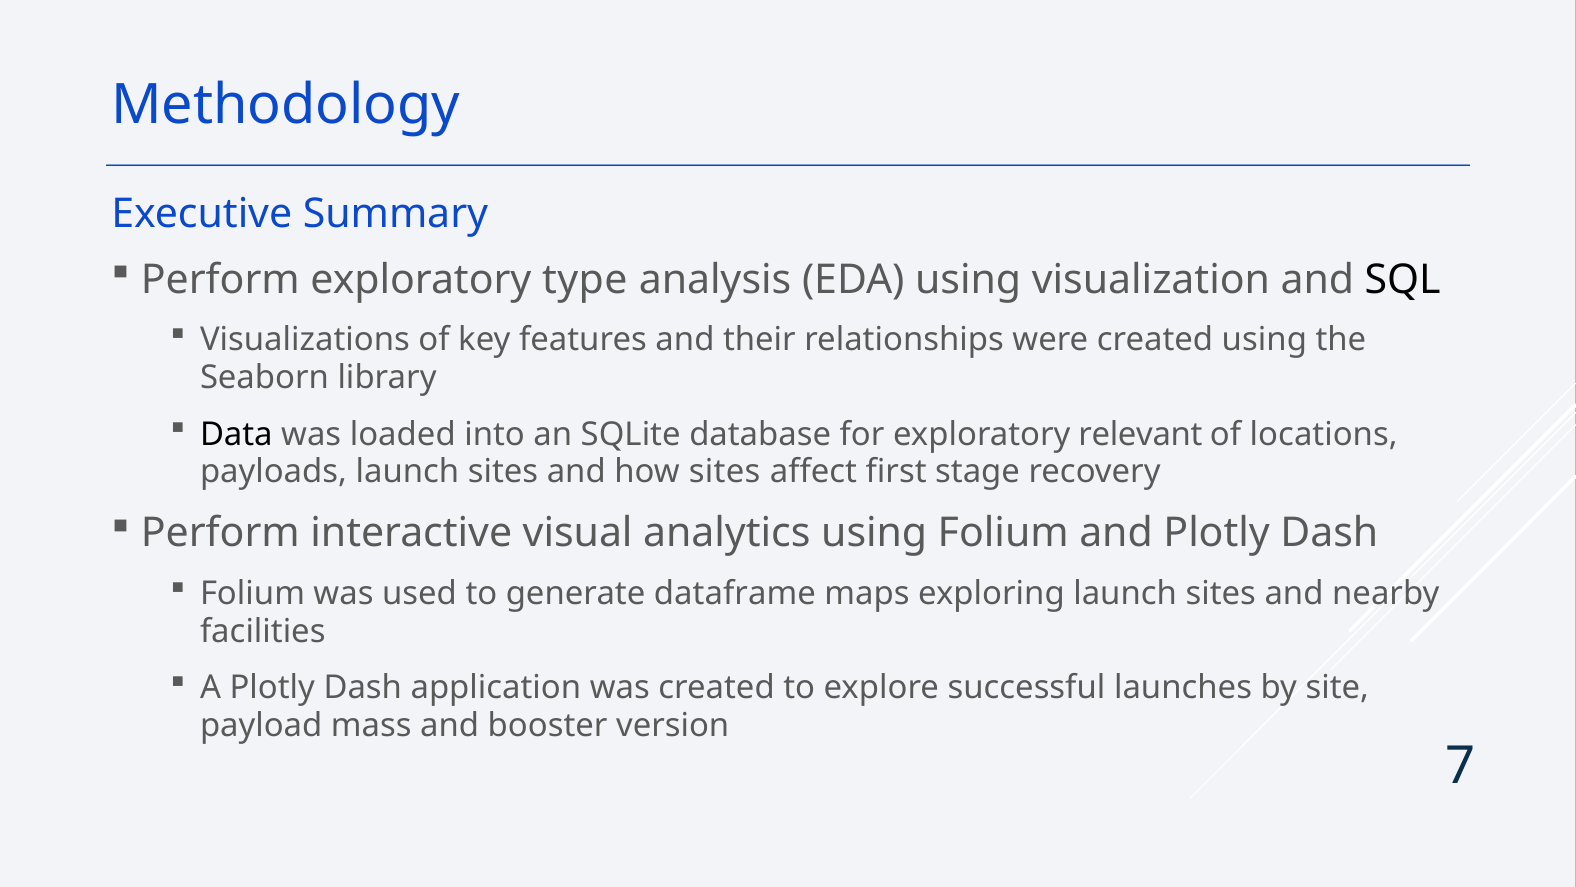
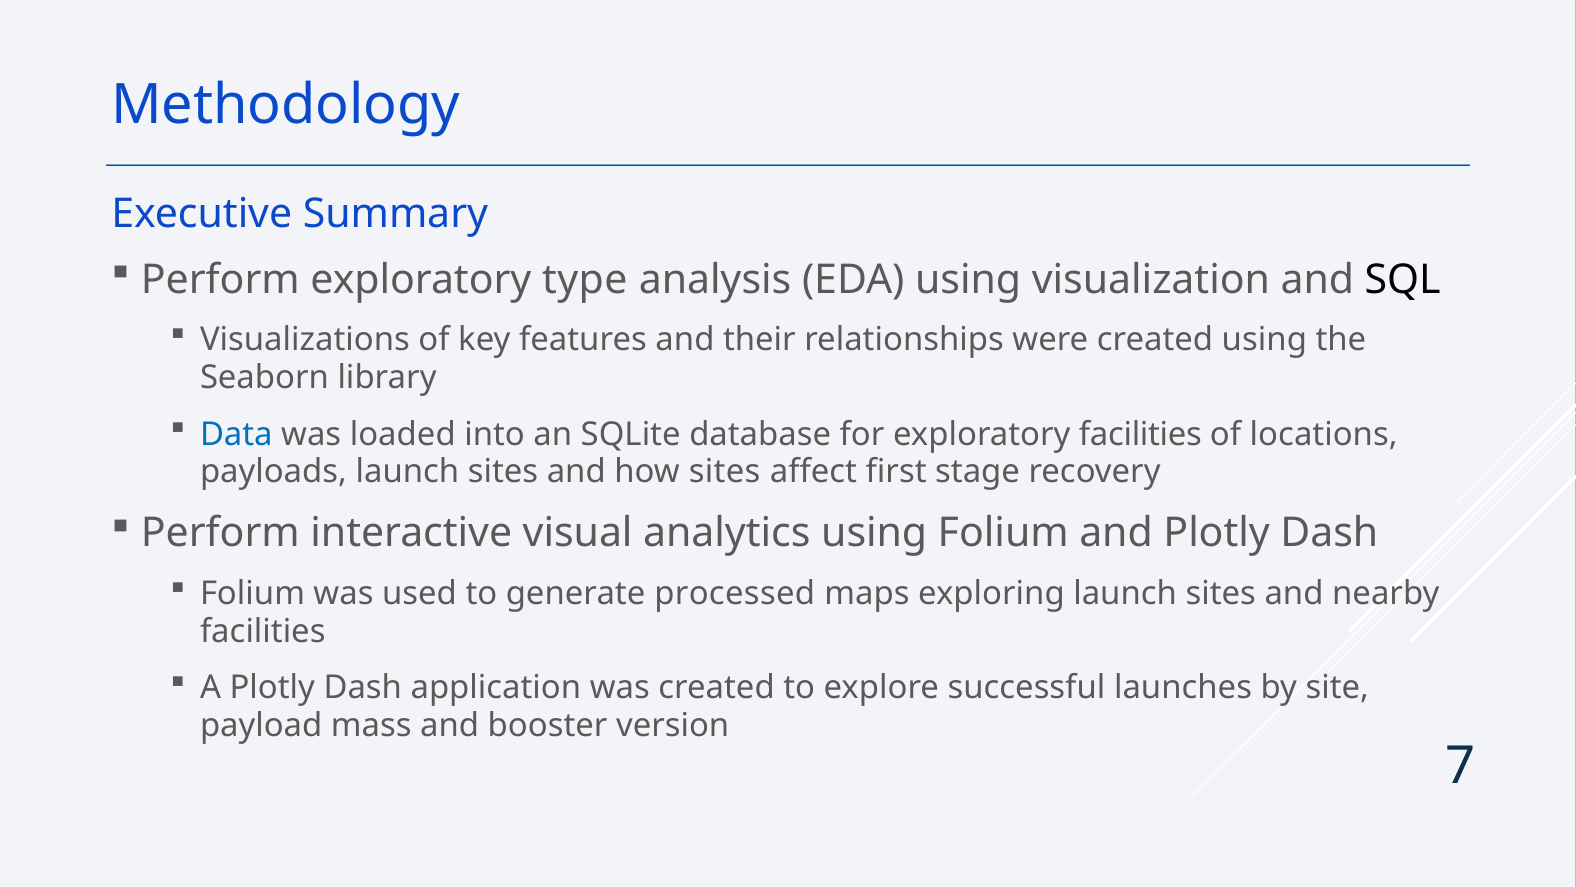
Data colour: black -> blue
exploratory relevant: relevant -> facilities
dataframe: dataframe -> processed
